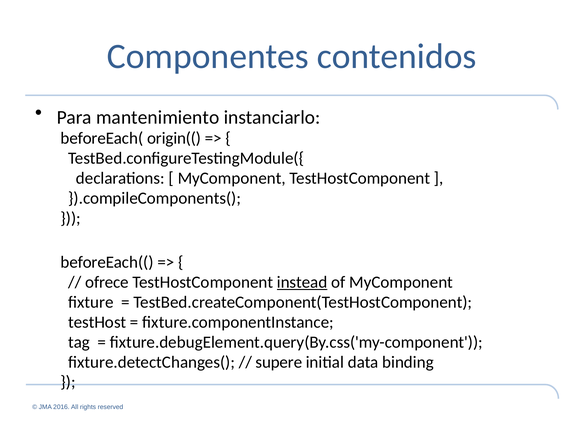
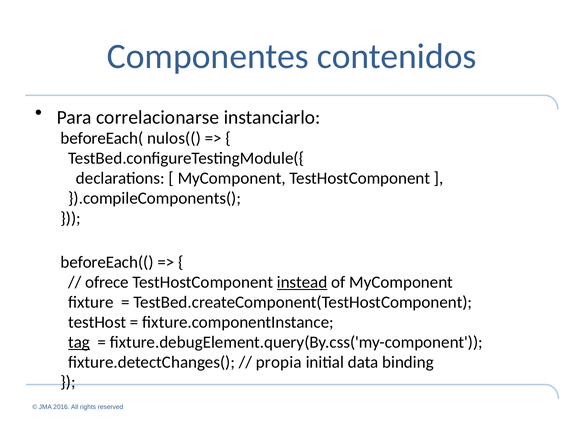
mantenimiento: mantenimiento -> correlacionarse
origin((: origin(( -> nulos((
tag underline: none -> present
supere: supere -> propia
